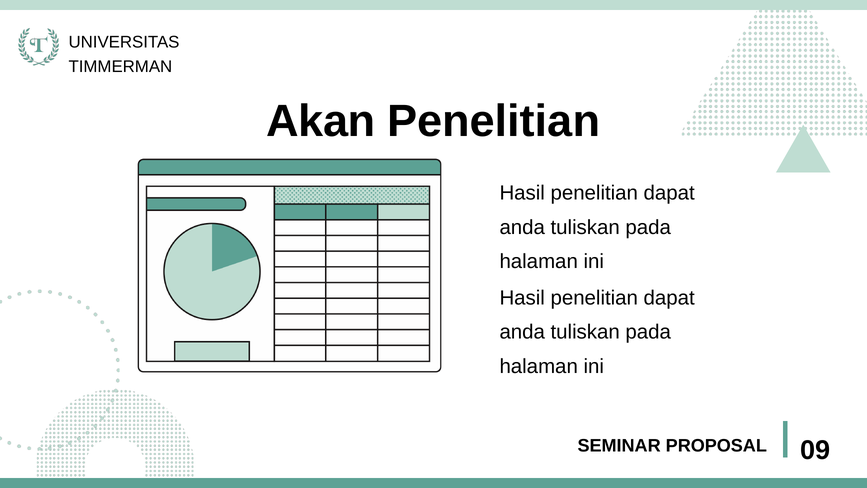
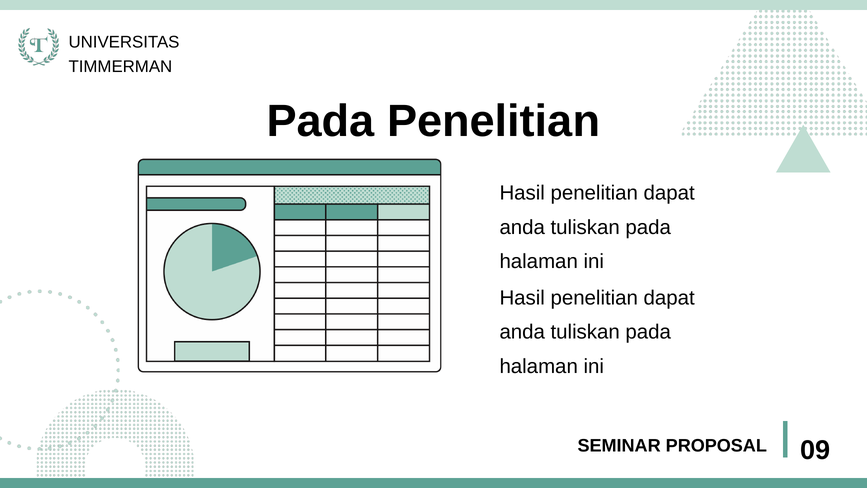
Akan at (321, 121): Akan -> Pada
